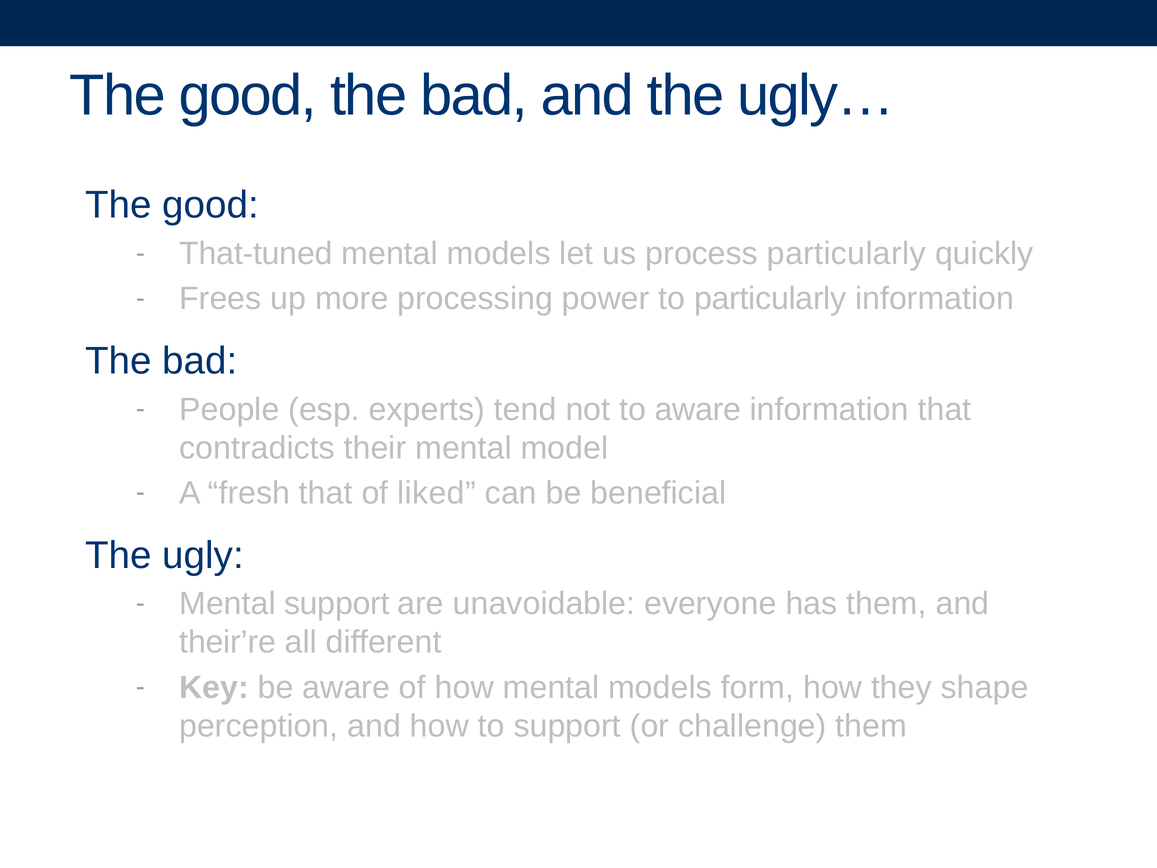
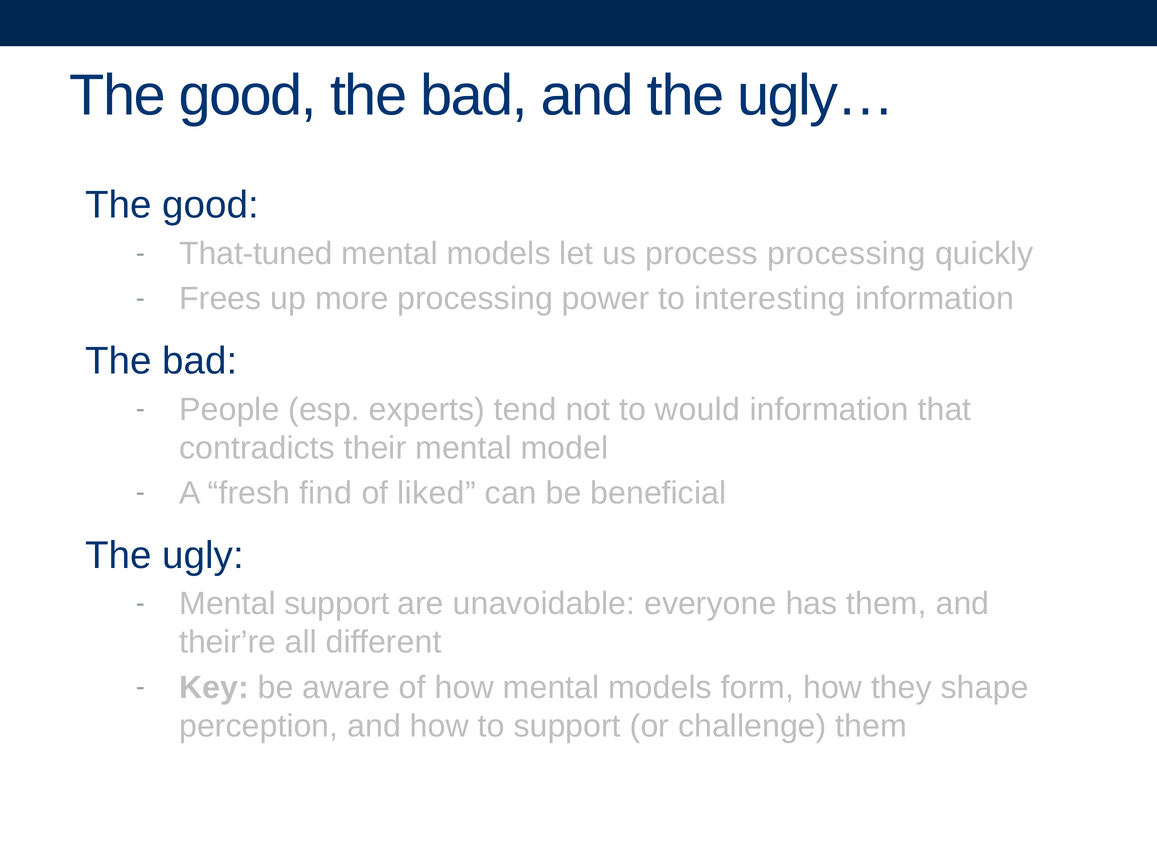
process particularly: particularly -> processing
to particularly: particularly -> interesting
to aware: aware -> would
fresh that: that -> find
